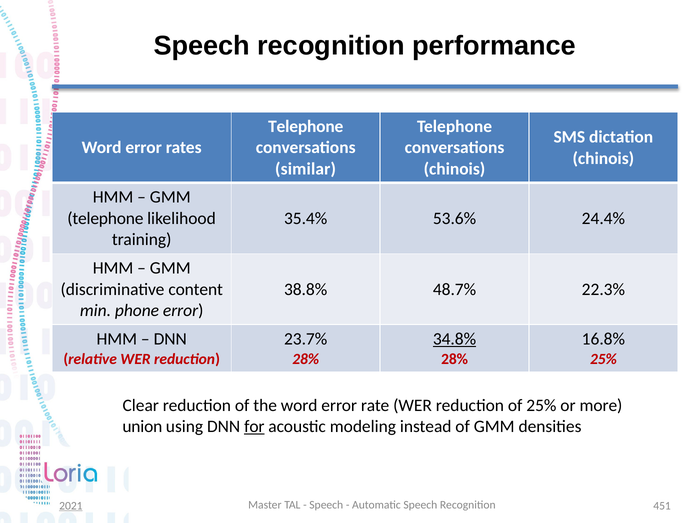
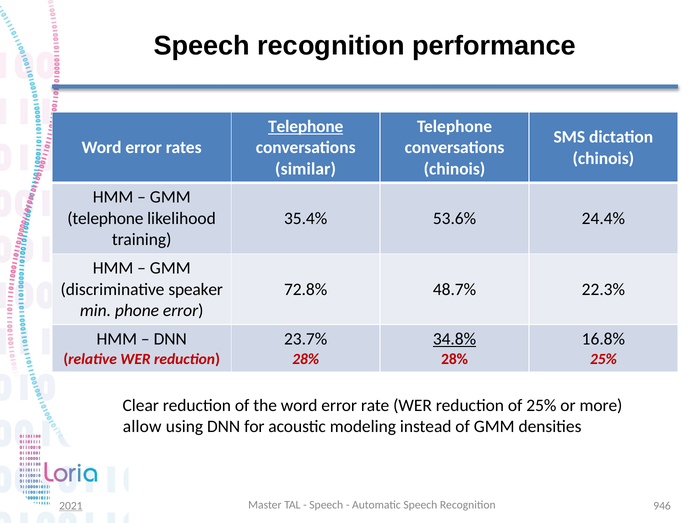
Telephone at (306, 126) underline: none -> present
content: content -> speaker
38.8%: 38.8% -> 72.8%
union: union -> allow
for underline: present -> none
451: 451 -> 946
